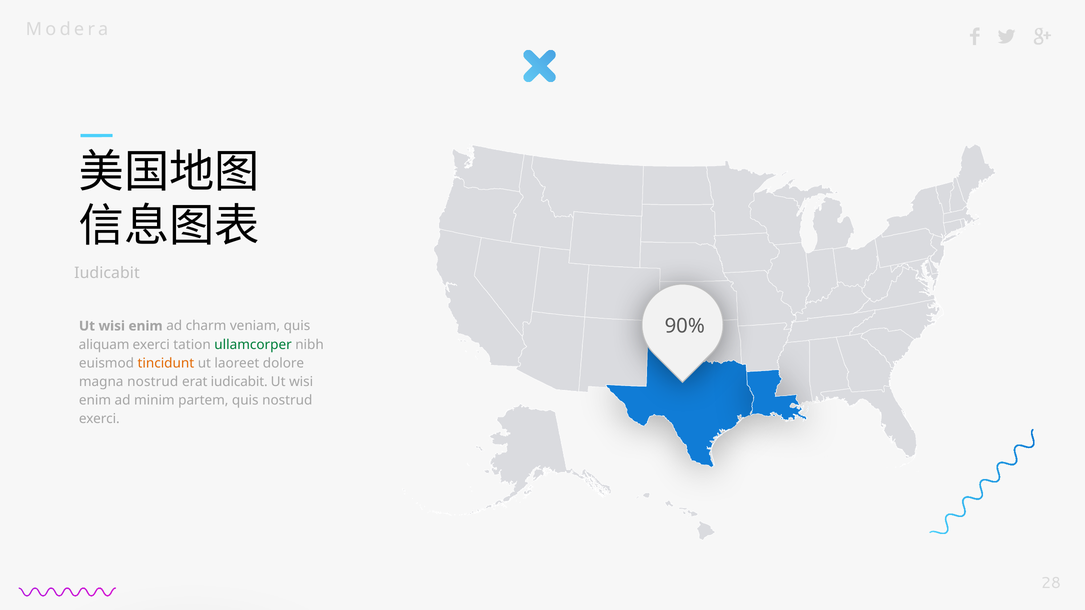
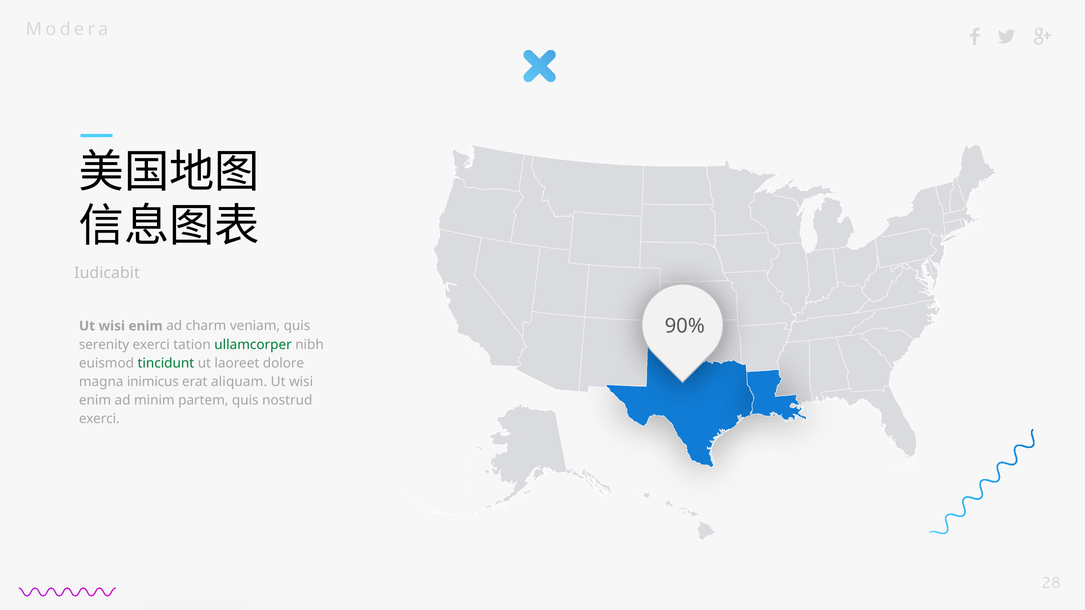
aliquam: aliquam -> serenity
tincidunt colour: orange -> green
magna nostrud: nostrud -> inimicus
erat iudicabit: iudicabit -> aliquam
